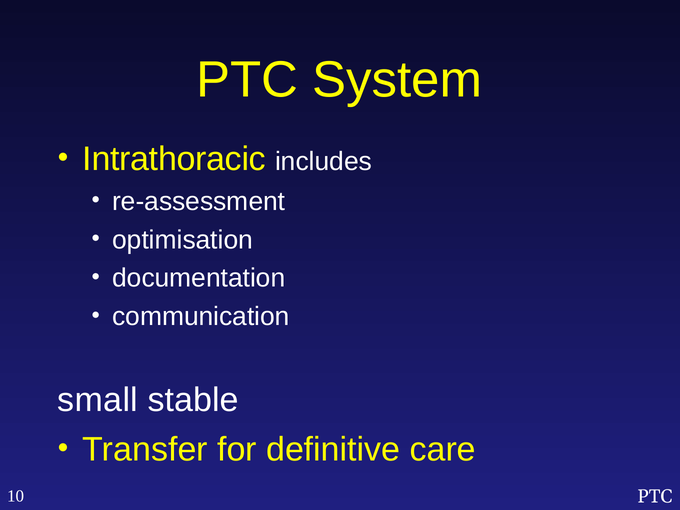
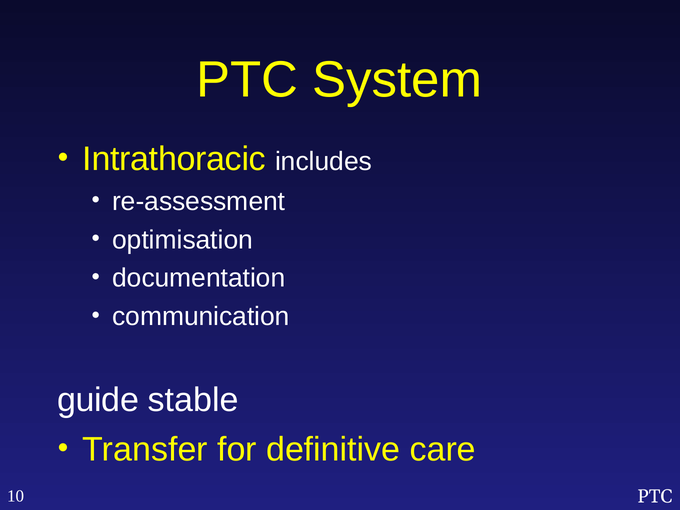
small: small -> guide
